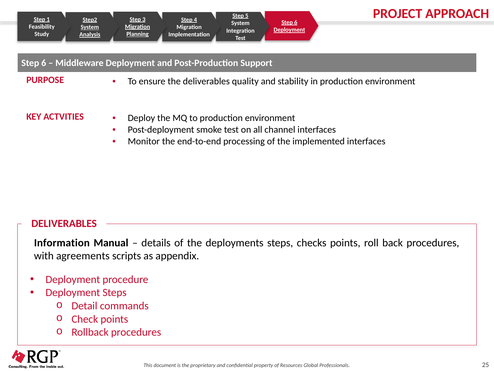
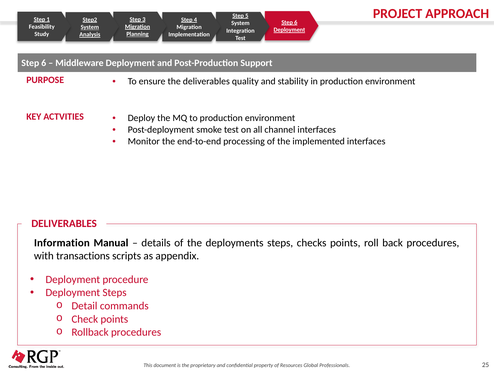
agreements: agreements -> transactions
